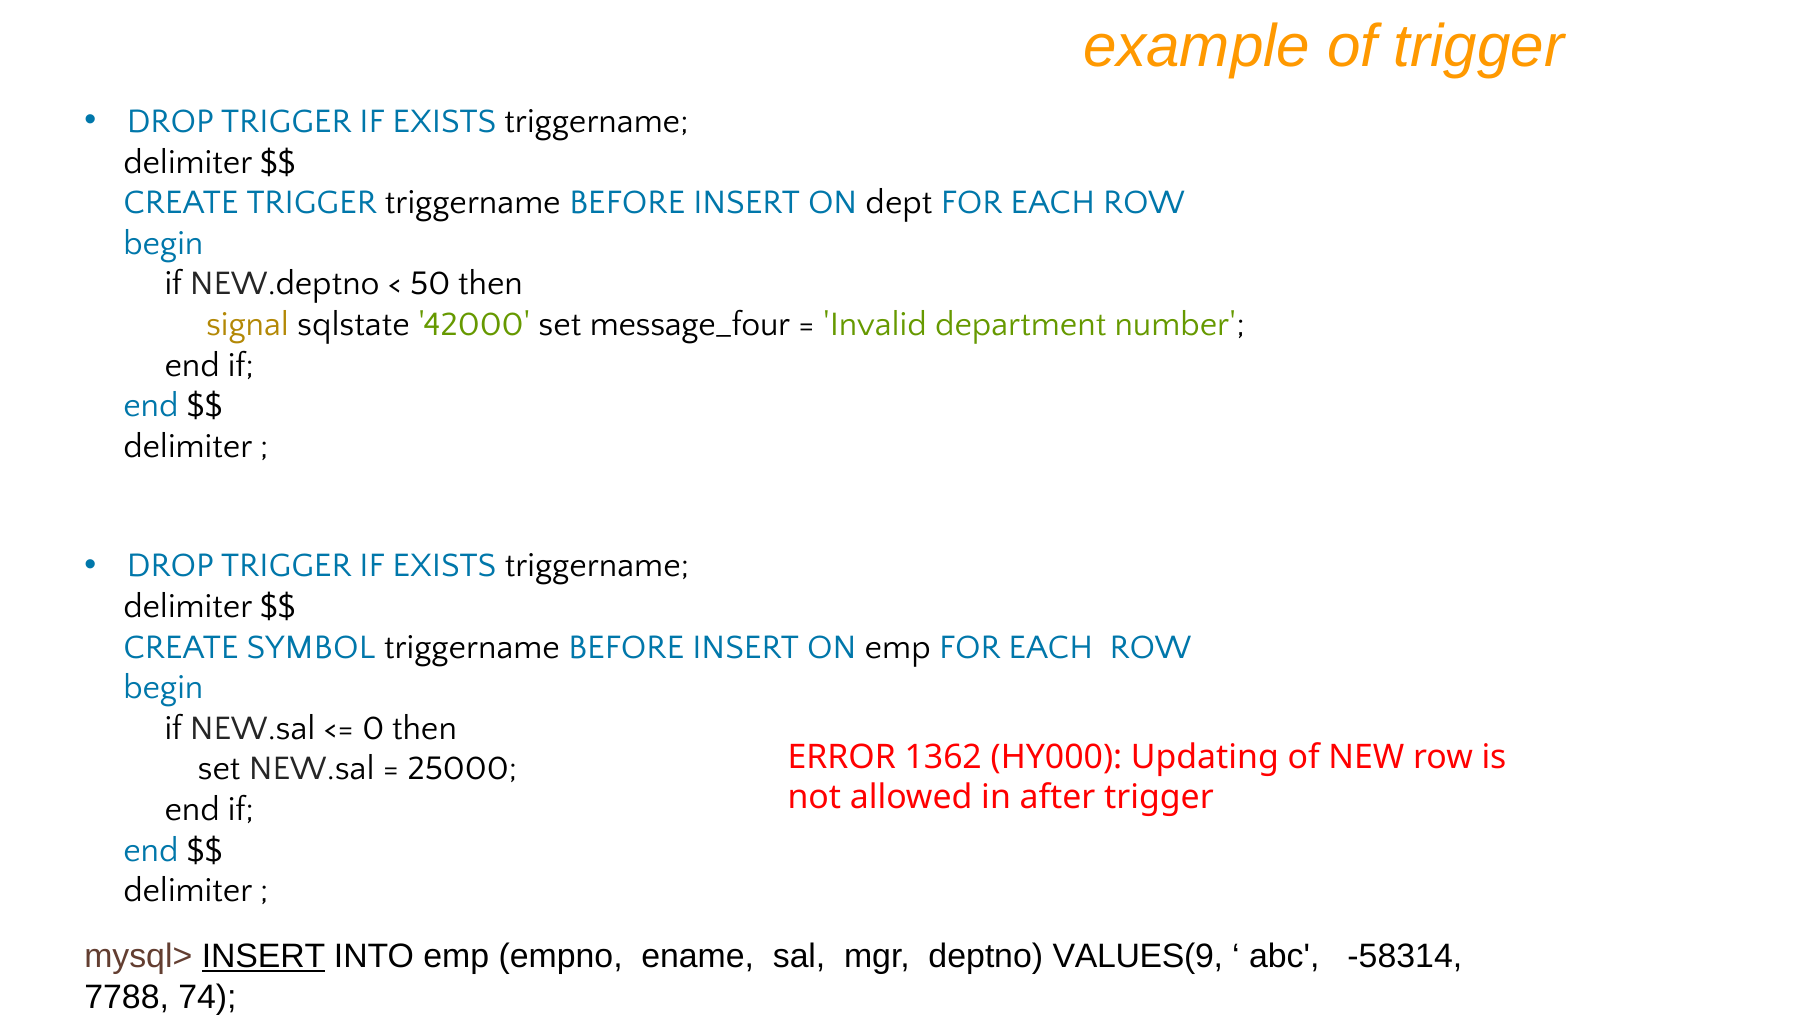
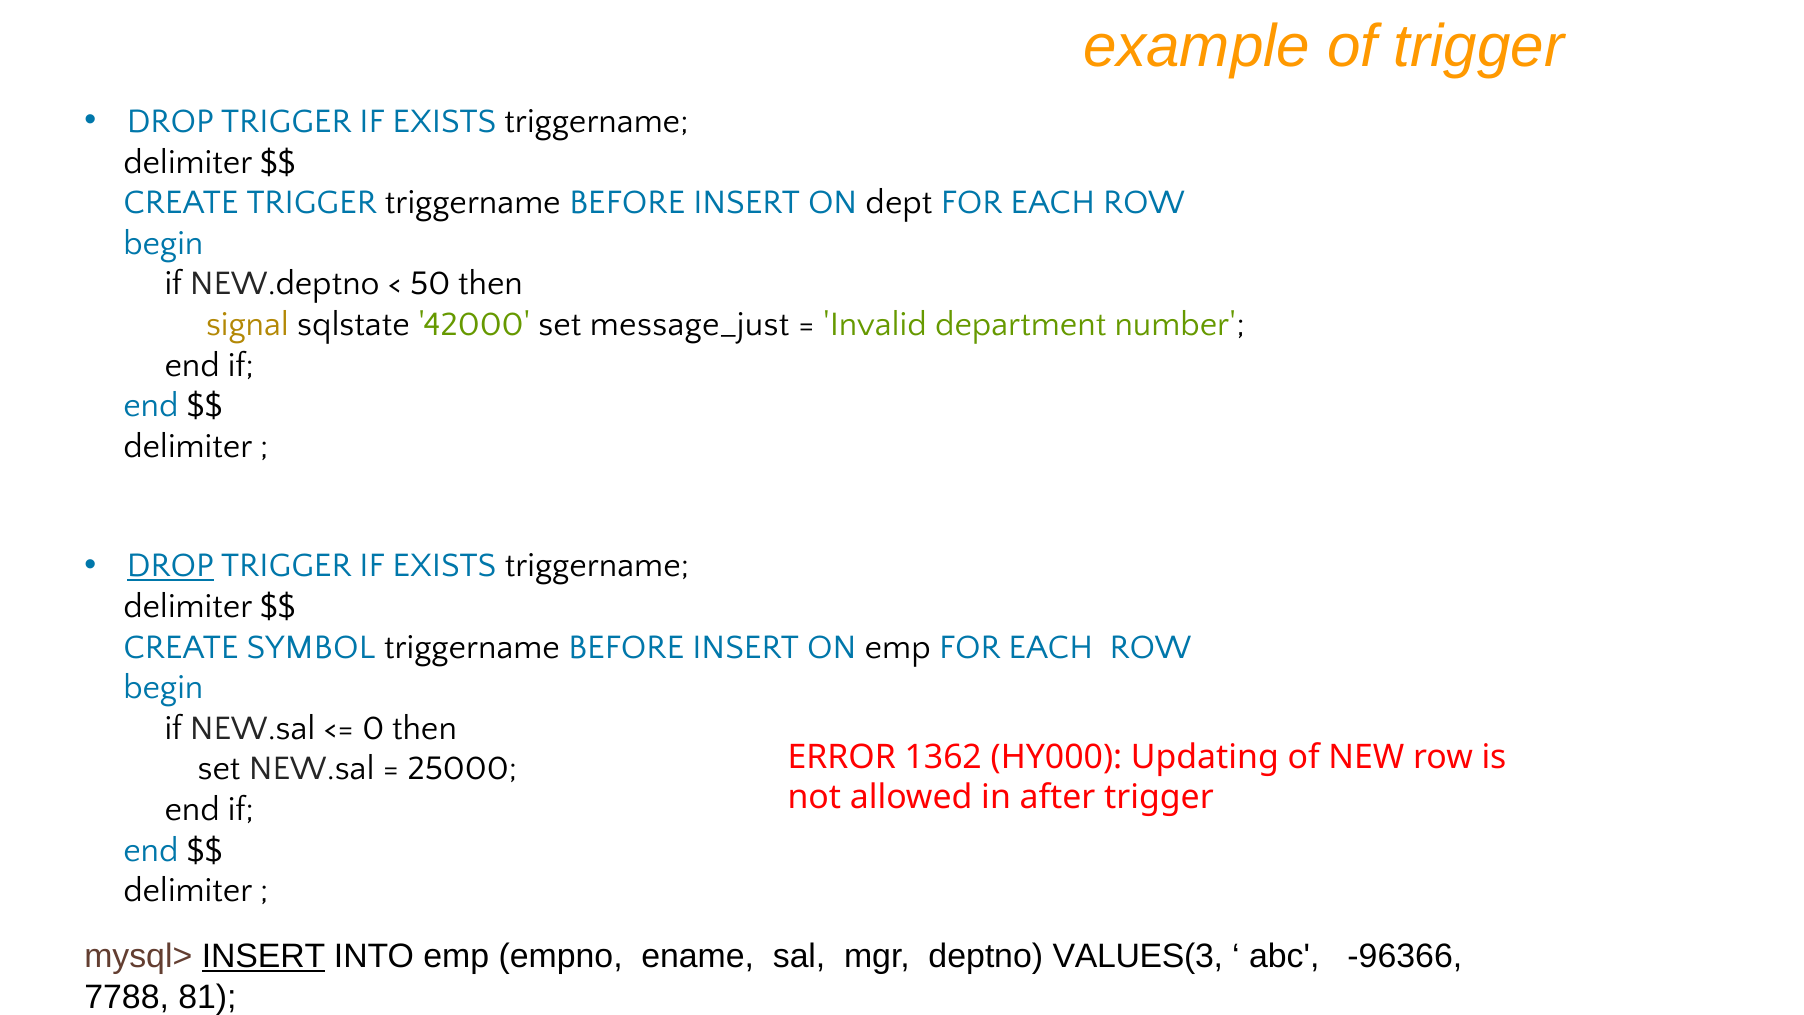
message_four: message_four -> message_just
DROP at (170, 566) underline: none -> present
VALUES(9: VALUES(9 -> VALUES(3
-58314: -58314 -> -96366
74: 74 -> 81
